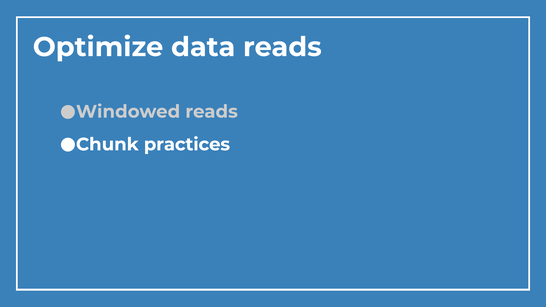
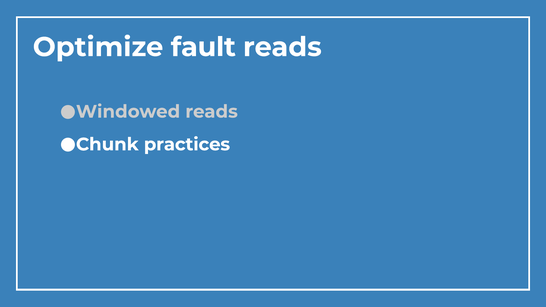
data: data -> fault
